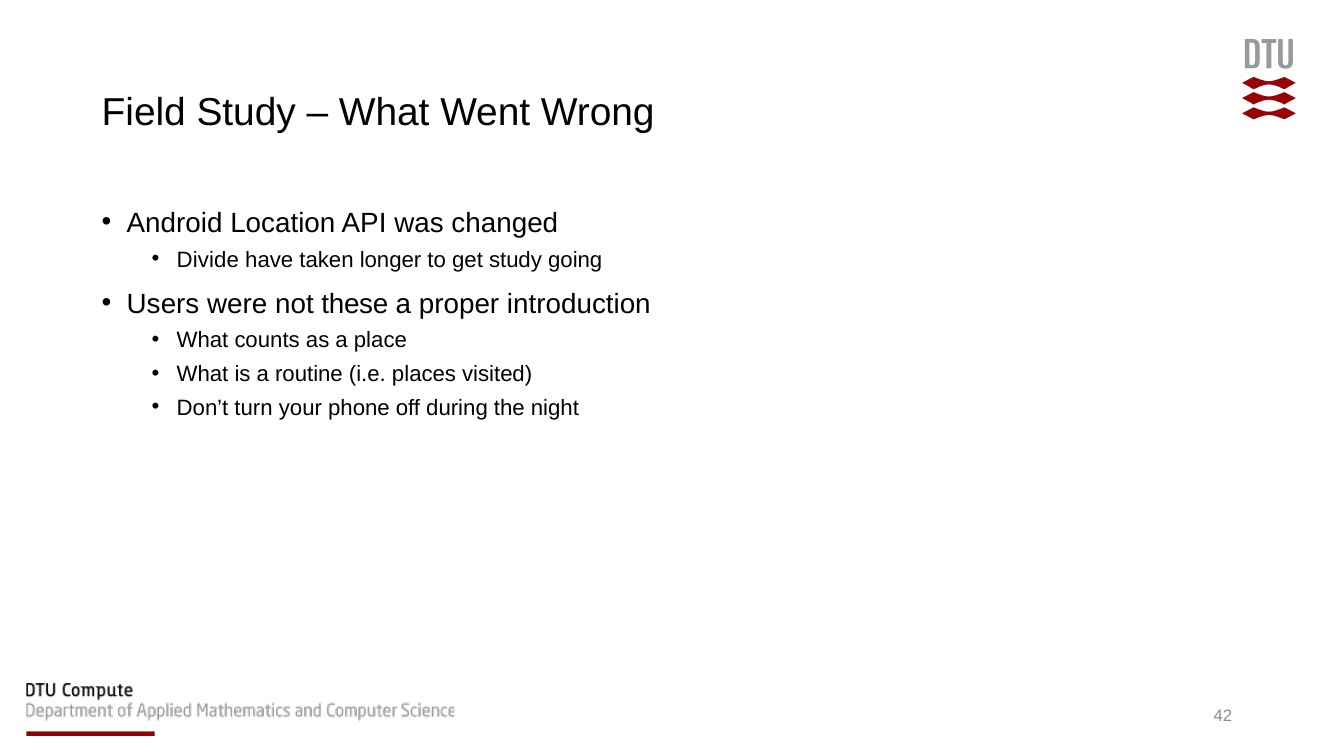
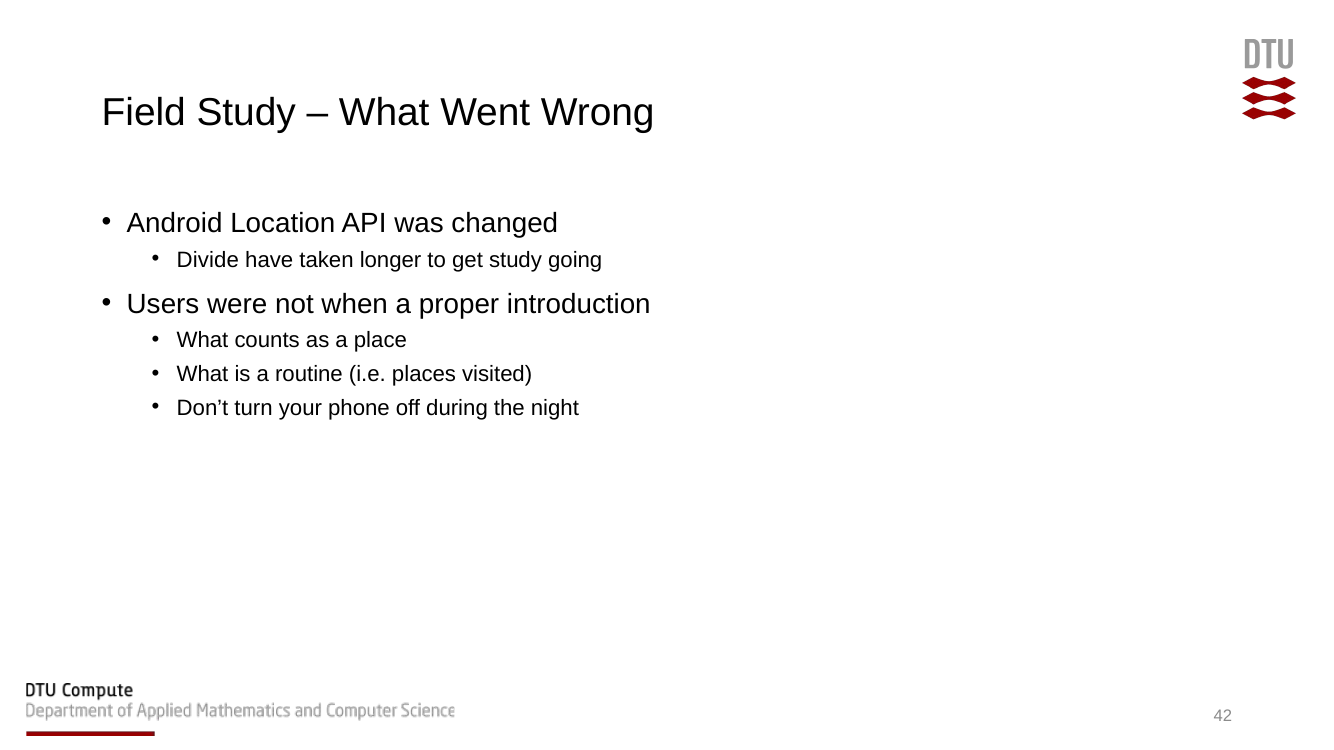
these: these -> when
